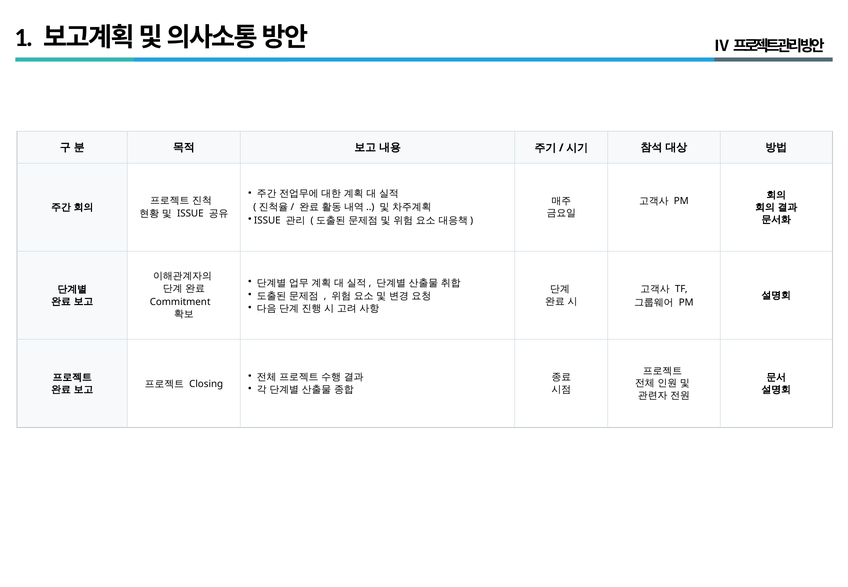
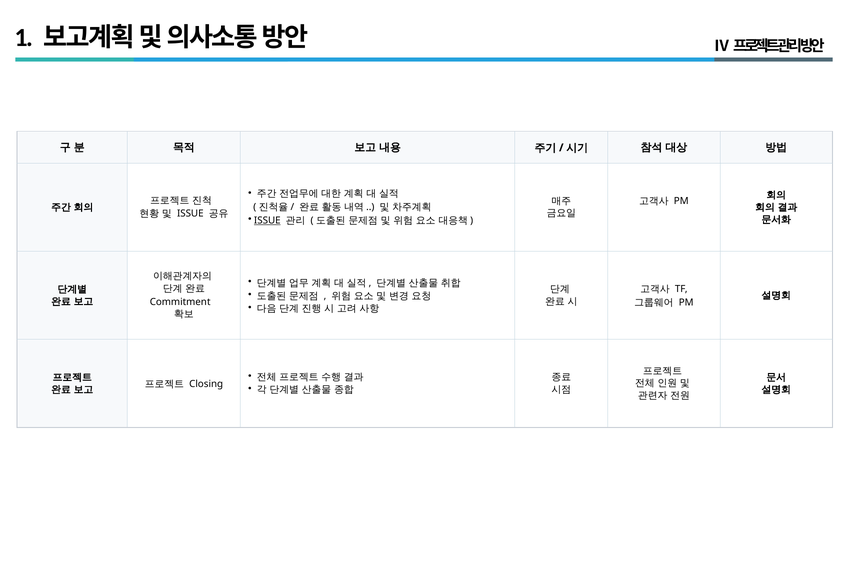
ISSUE at (267, 220) underline: none -> present
